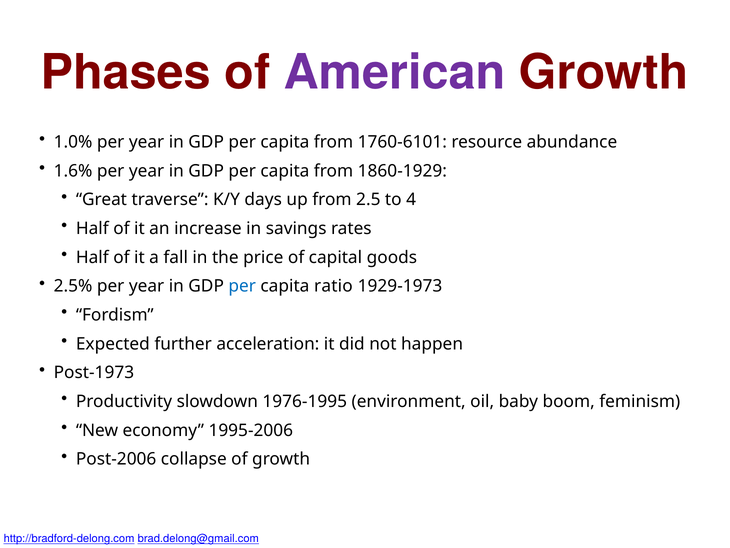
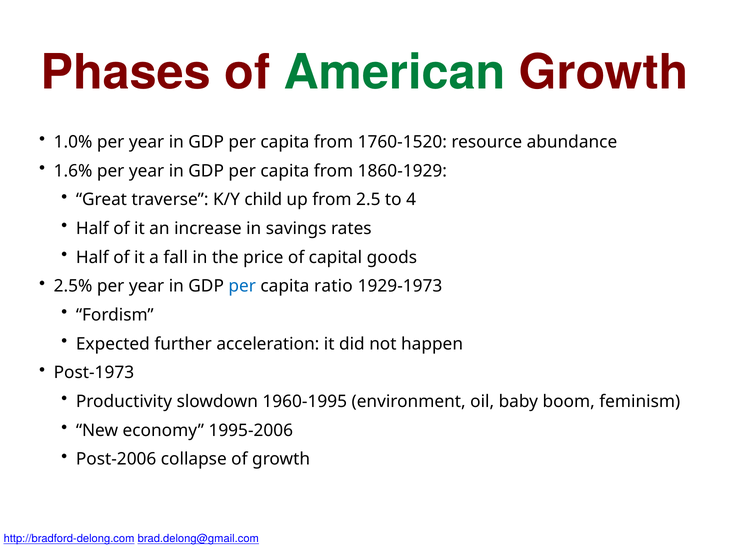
American colour: purple -> green
1760-6101: 1760-6101 -> 1760-1520
days: days -> child
1976-1995: 1976-1995 -> 1960-1995
